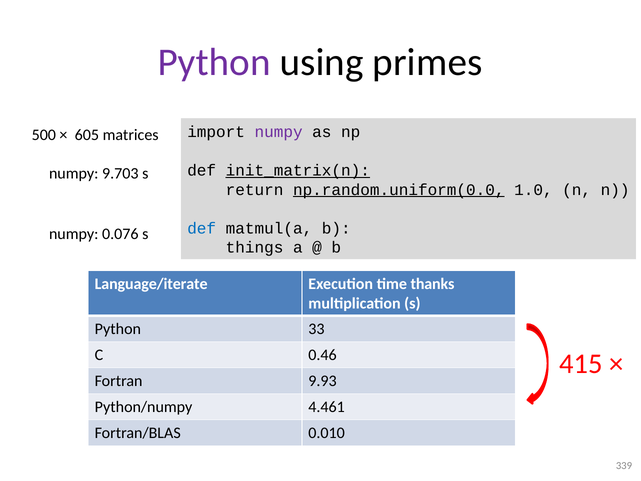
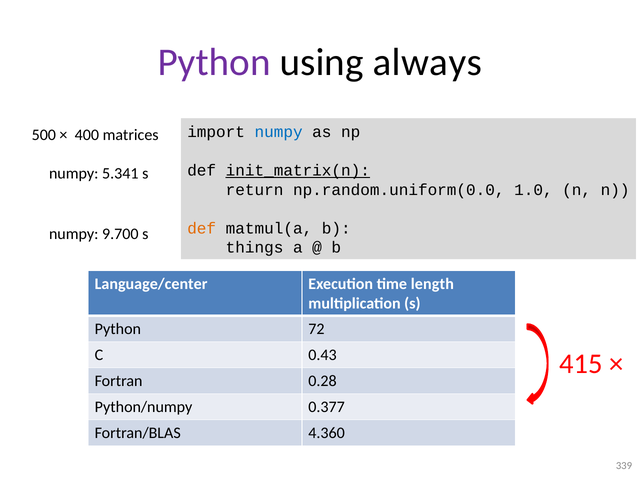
primes: primes -> always
numpy at (279, 132) colour: purple -> blue
605: 605 -> 400
9.703: 9.703 -> 5.341
np.random.uniform(0.0 underline: present -> none
def at (202, 228) colour: blue -> orange
0.076: 0.076 -> 9.700
Language/iterate: Language/iterate -> Language/center
thanks: thanks -> length
33: 33 -> 72
0.46: 0.46 -> 0.43
9.93: 9.93 -> 0.28
4.461: 4.461 -> 0.377
0.010: 0.010 -> 4.360
